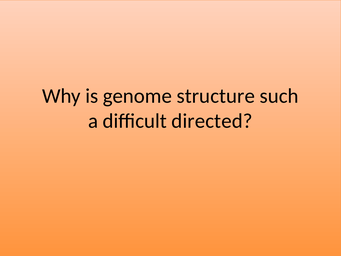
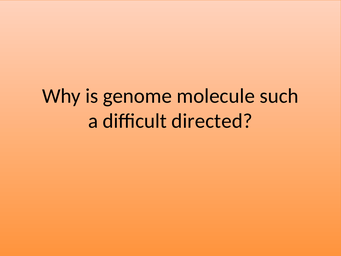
structure: structure -> molecule
